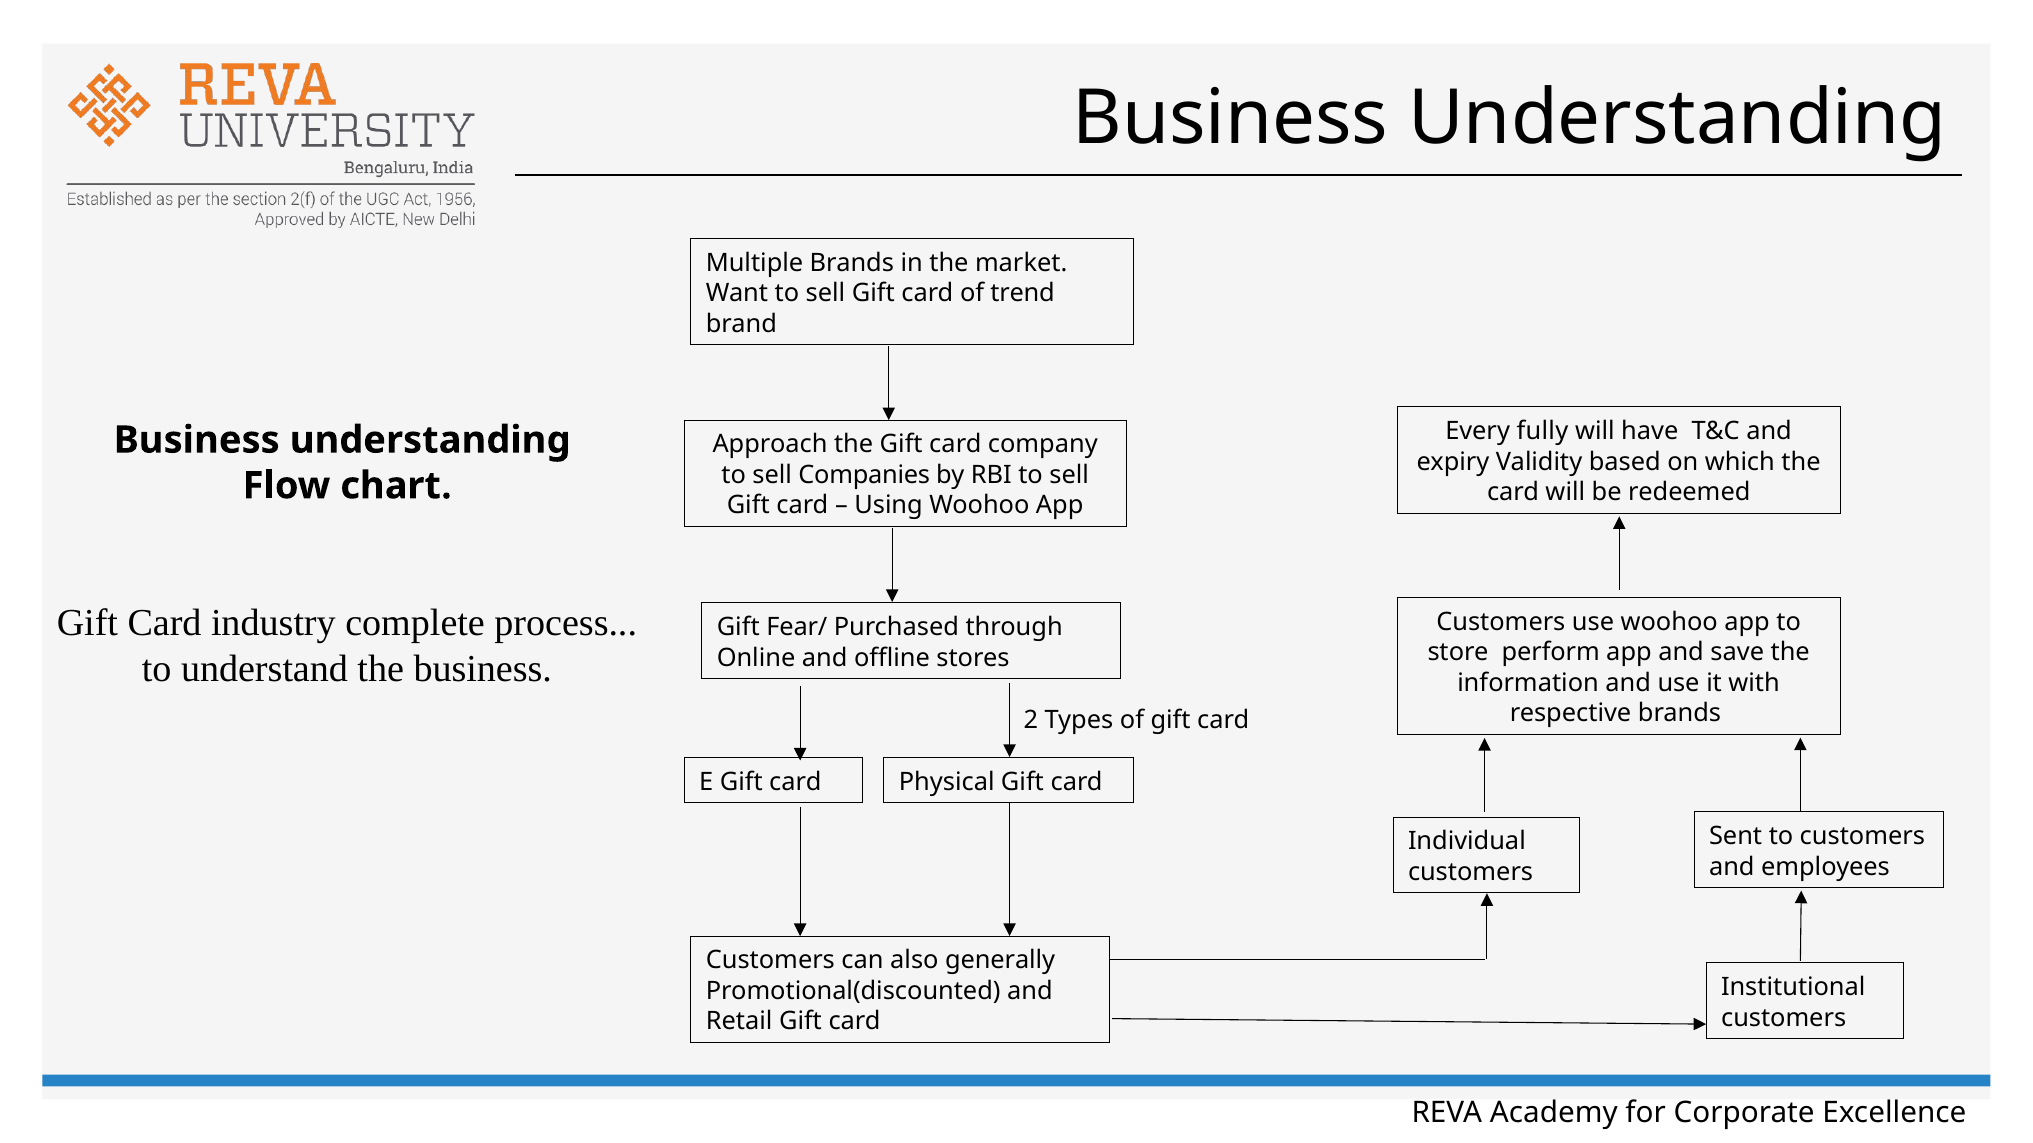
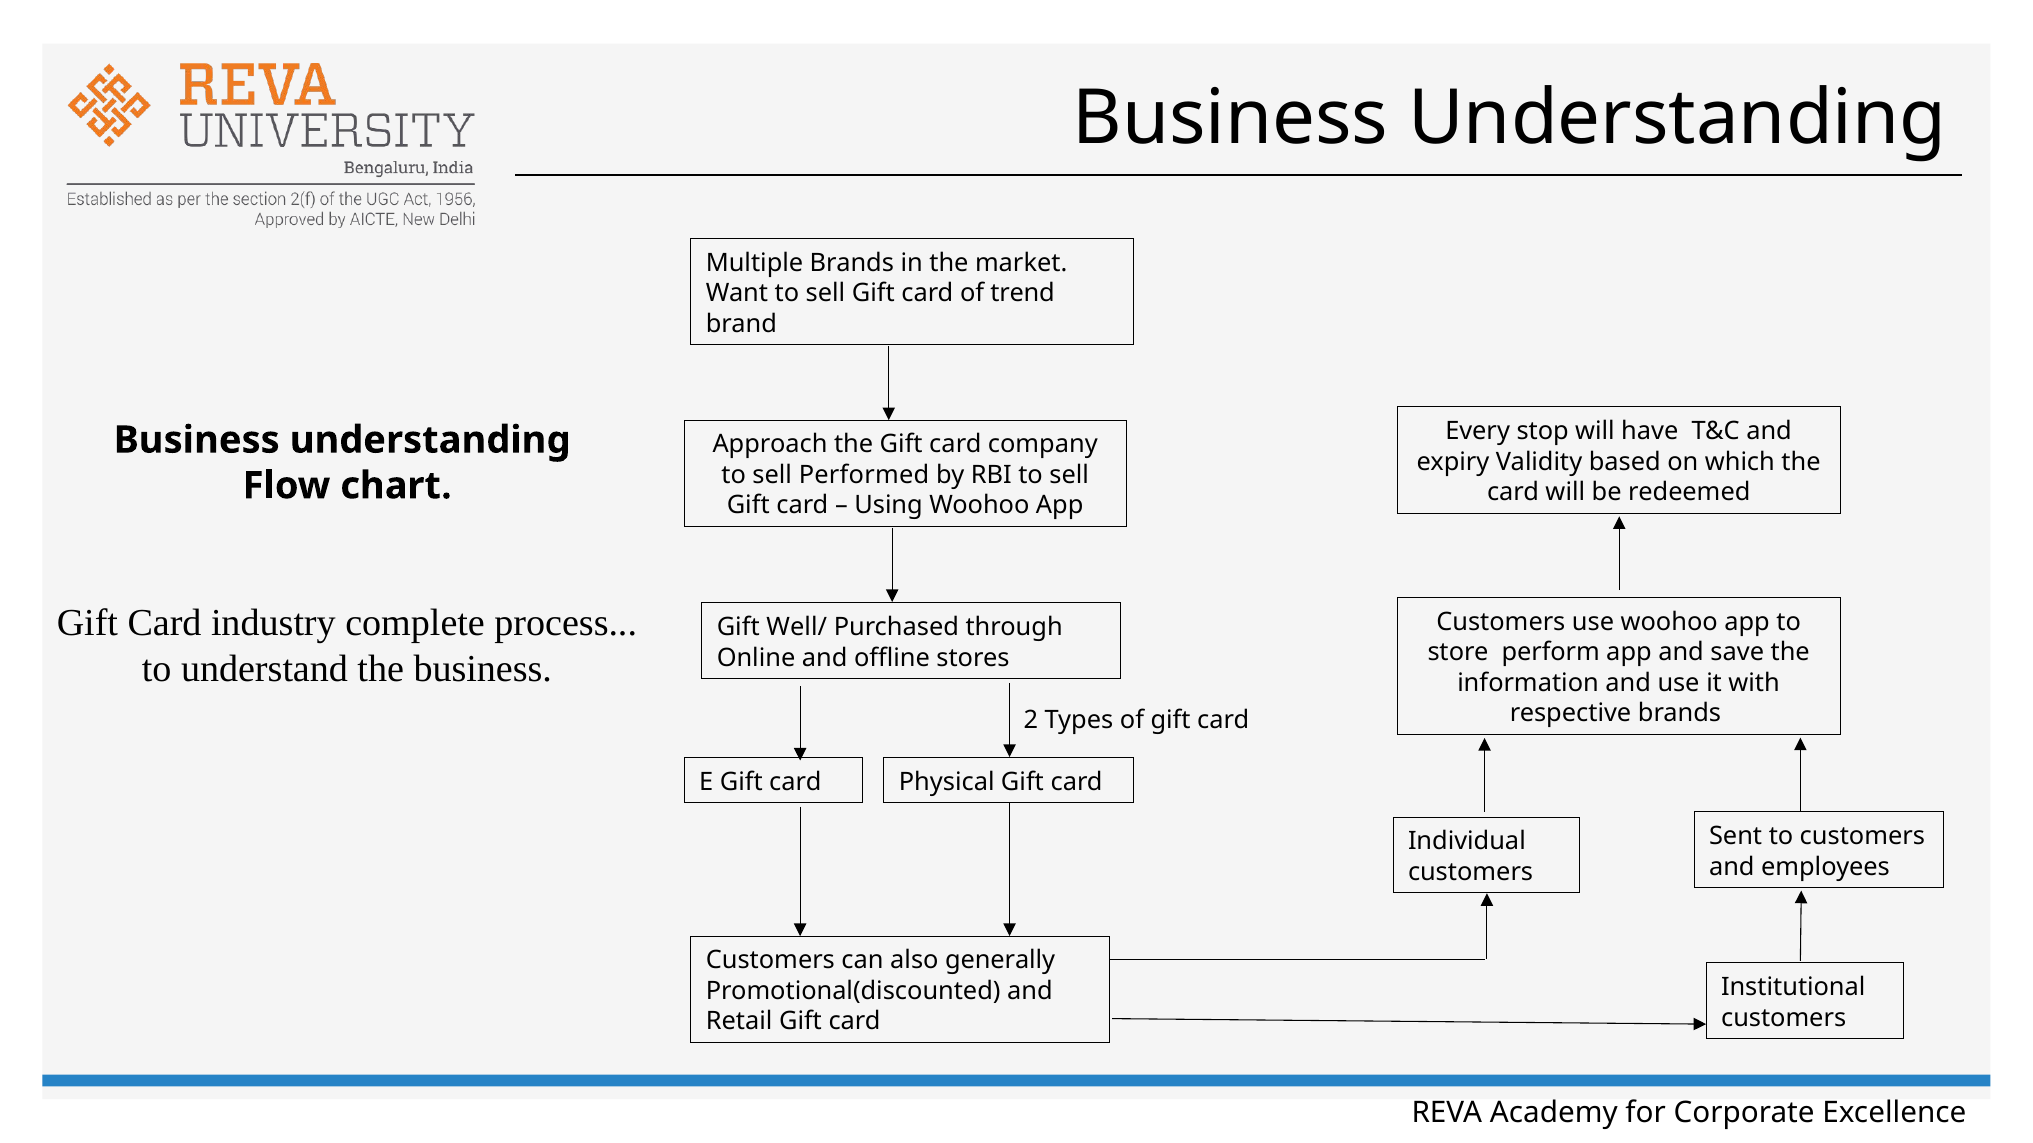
fully: fully -> stop
Companies: Companies -> Performed
Fear/: Fear/ -> Well/
